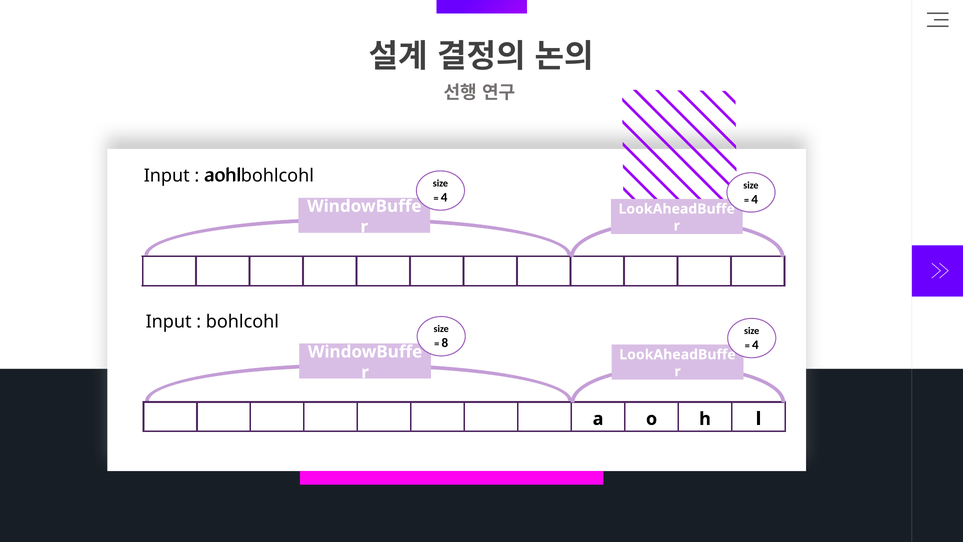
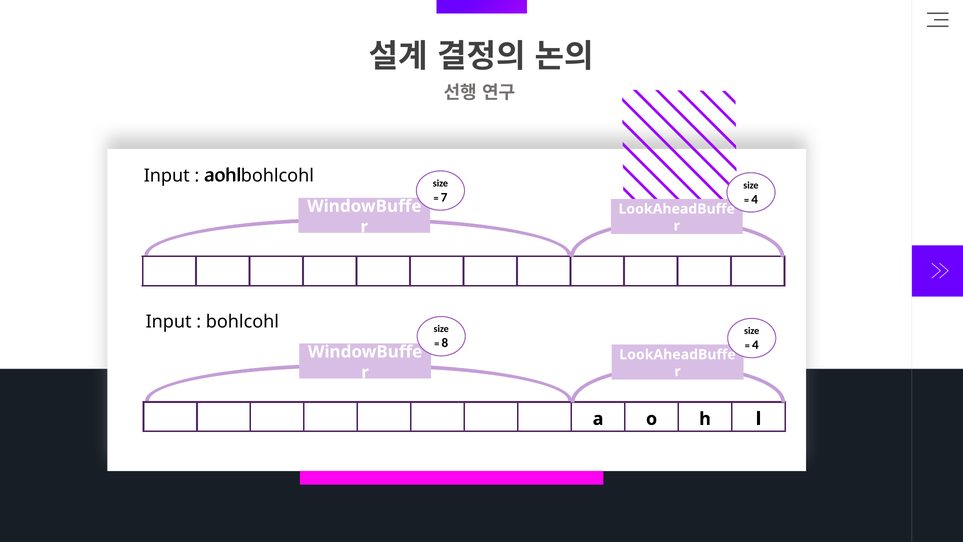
4 at (444, 197): 4 -> 7
